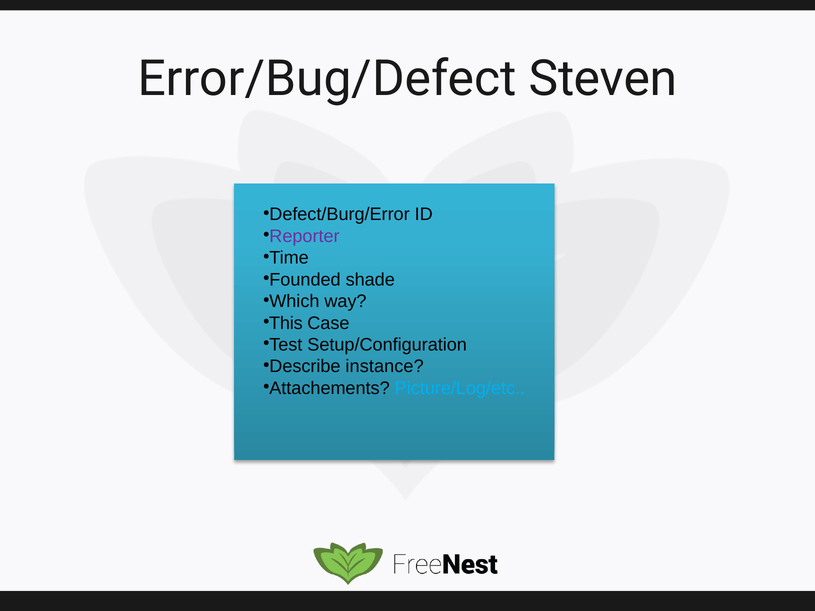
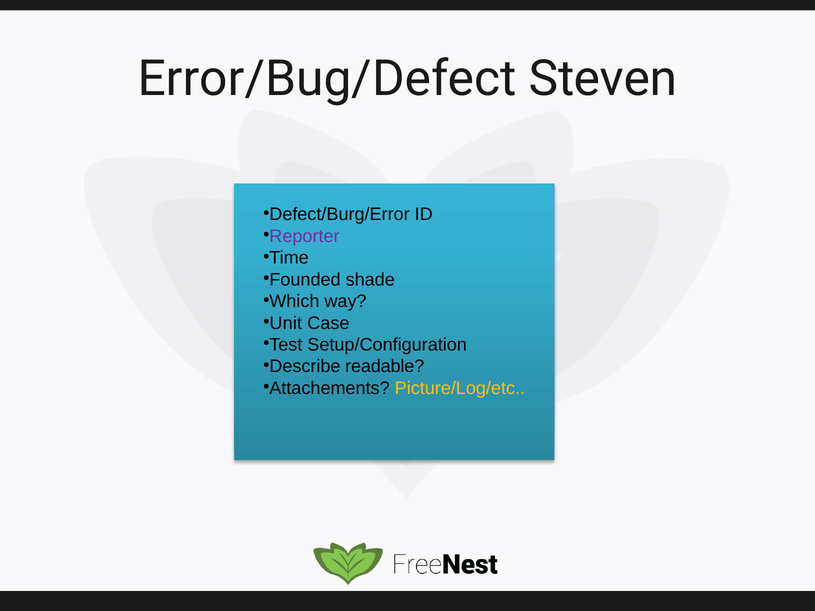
This: This -> Unit
instance: instance -> readable
Picture/Log/etc colour: light blue -> yellow
